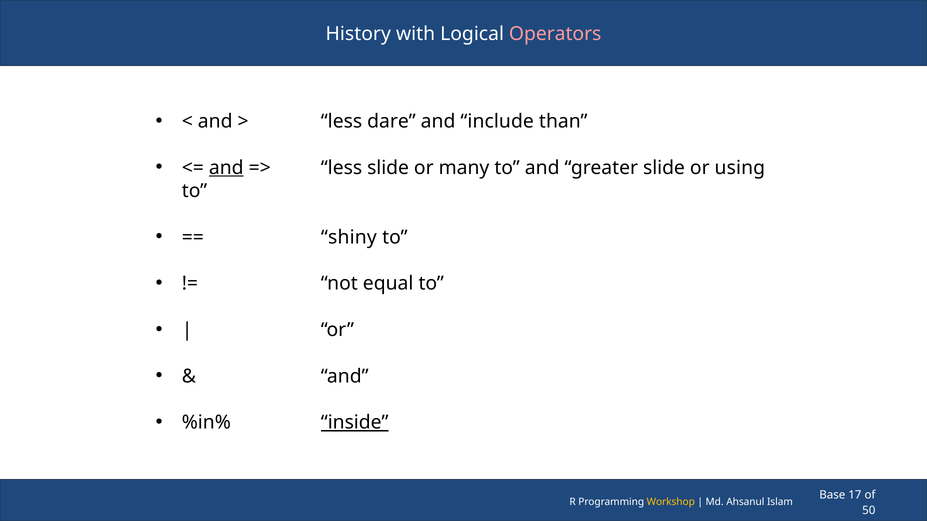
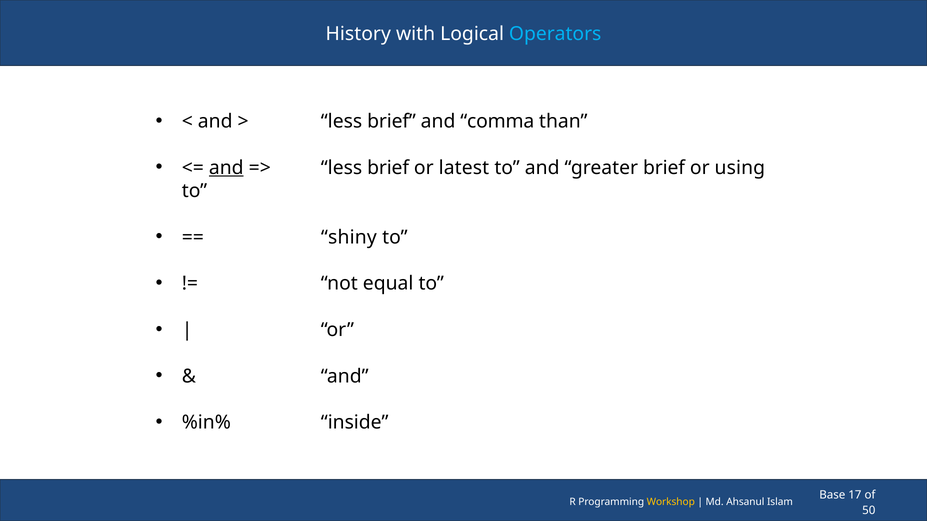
Operators colour: pink -> light blue
dare at (391, 121): dare -> brief
include: include -> comma
slide at (388, 168): slide -> brief
many: many -> latest
greater slide: slide -> brief
inside underline: present -> none
